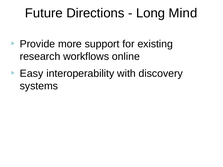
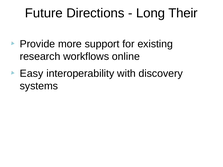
Mind: Mind -> Their
